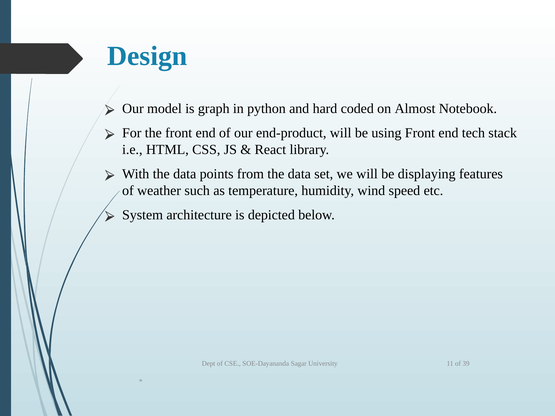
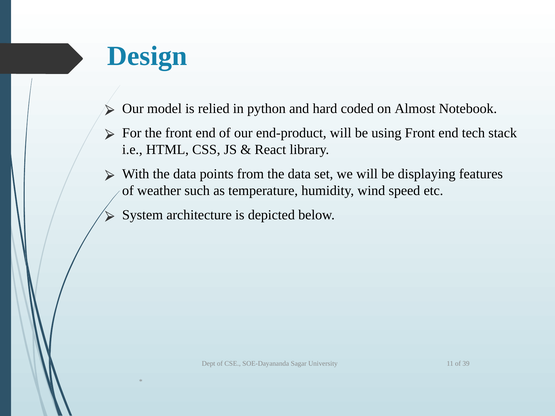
graph: graph -> relied
